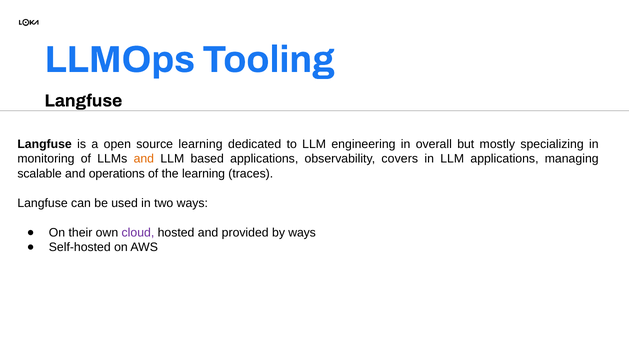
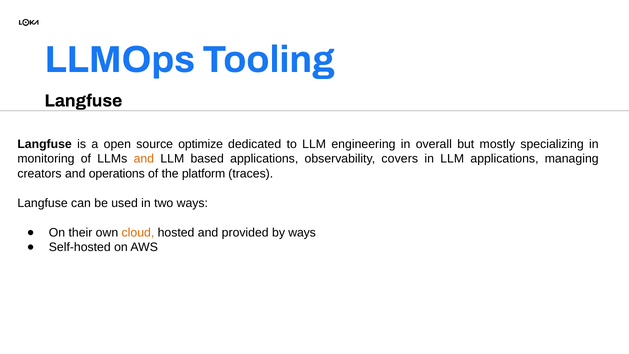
source learning: learning -> optimize
scalable: scalable -> creators
the learning: learning -> platform
cloud colour: purple -> orange
